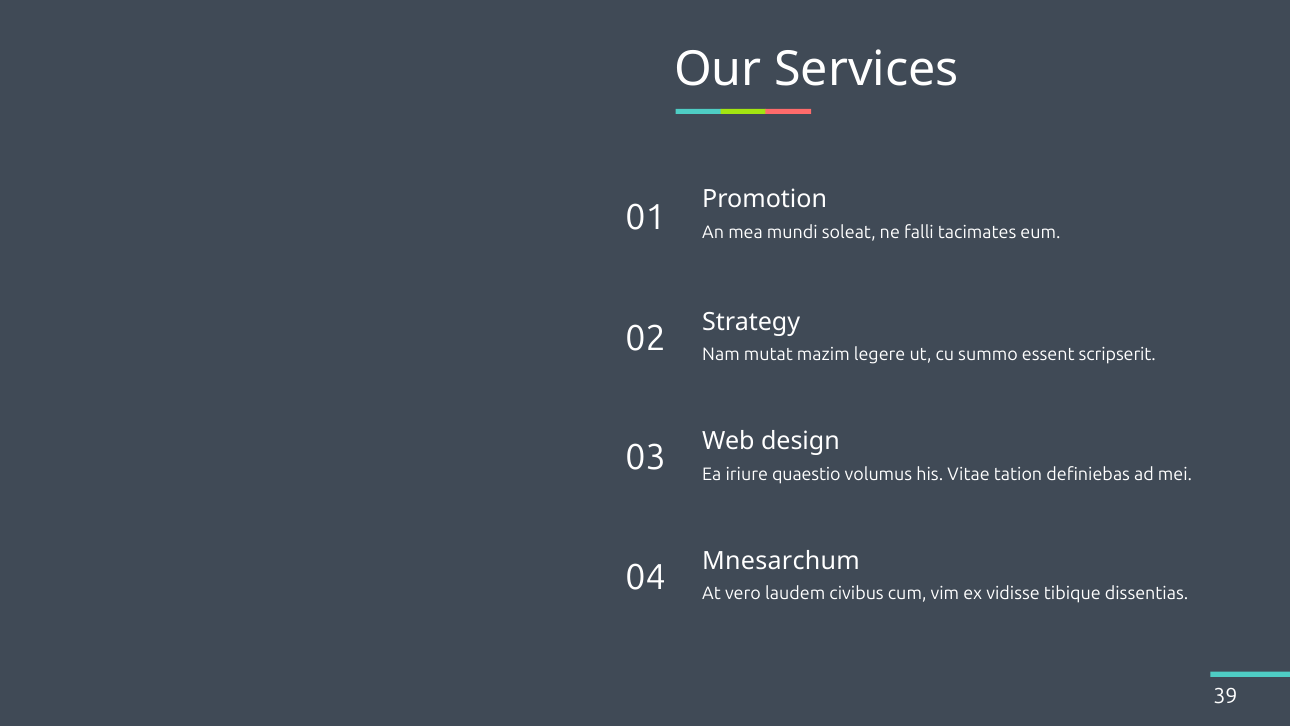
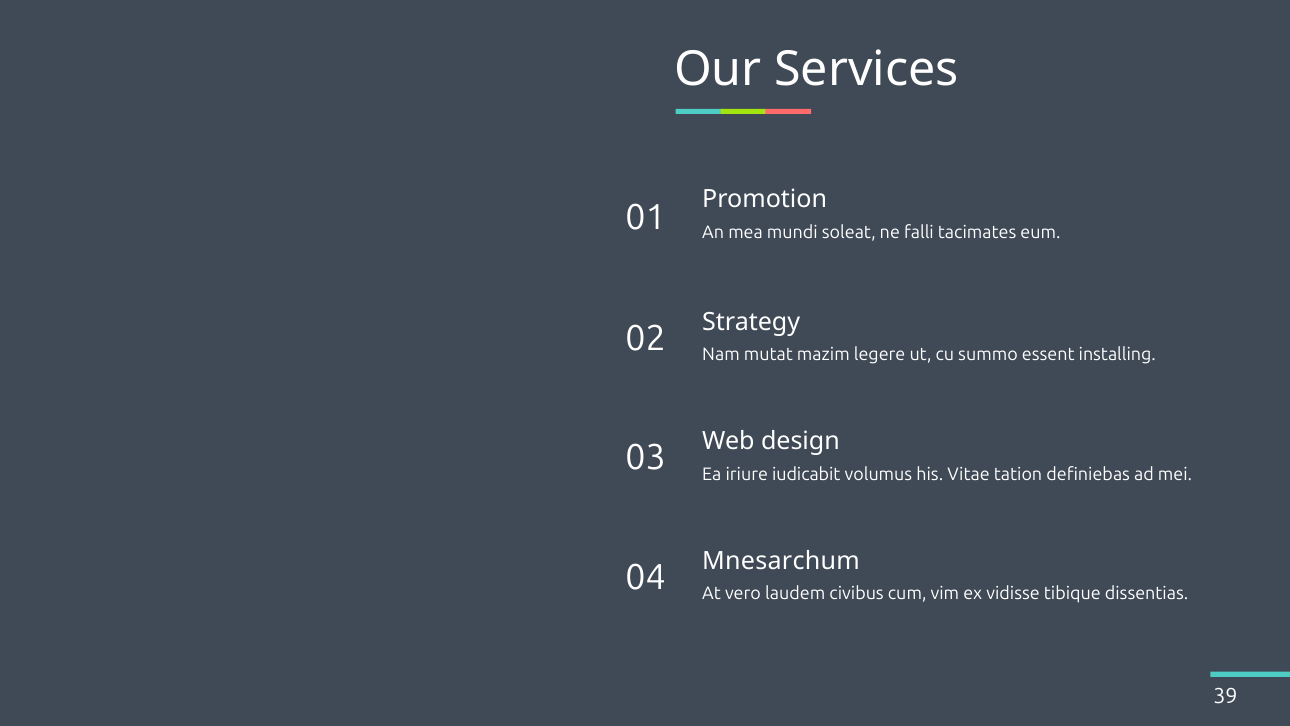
scripserit: scripserit -> installing
quaestio: quaestio -> iudicabit
